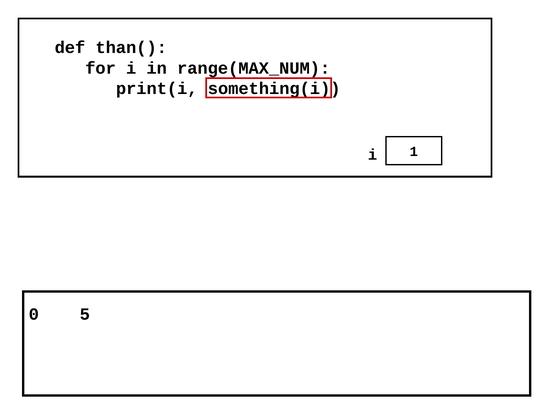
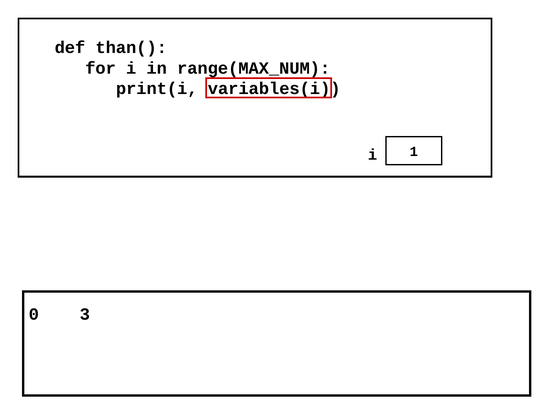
something(i: something(i -> variables(i
5: 5 -> 3
